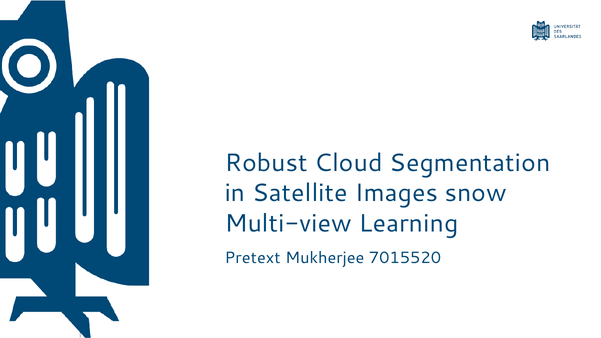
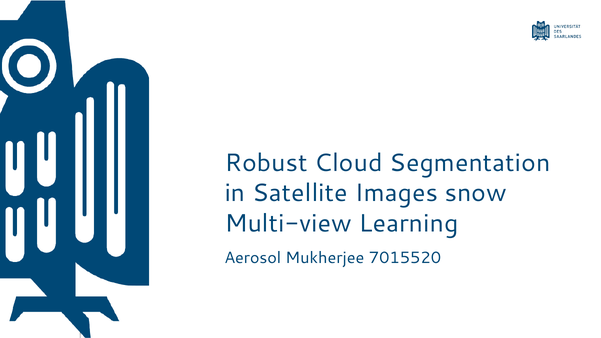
Pretext: Pretext -> Aerosol
